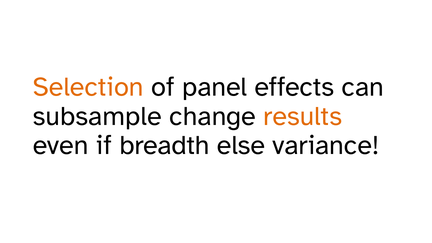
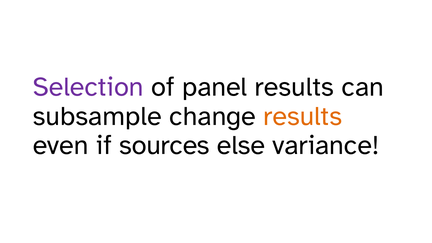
Selection colour: orange -> purple
panel effects: effects -> results
breadth: breadth -> sources
